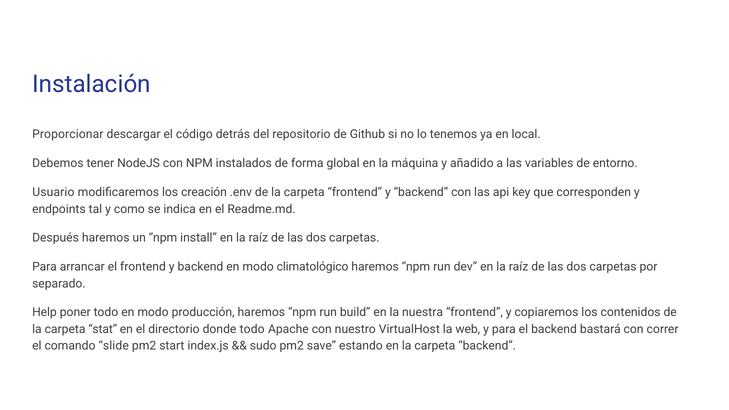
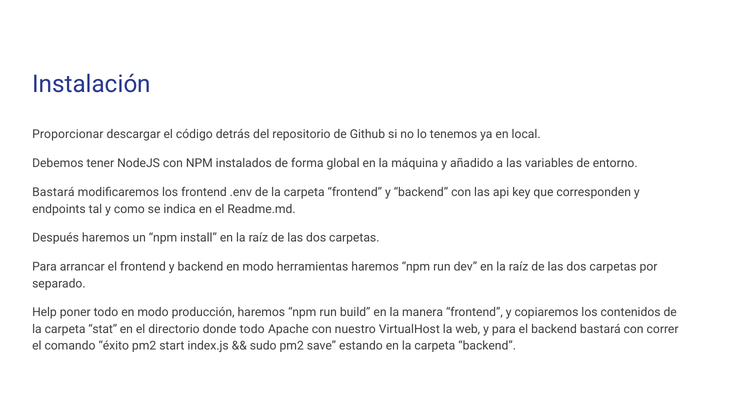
Usuario at (53, 192): Usuario -> Bastará
los creación: creación -> frontend
climatológico: climatológico -> herramientas
nuestra: nuestra -> manera
slide: slide -> éxito
